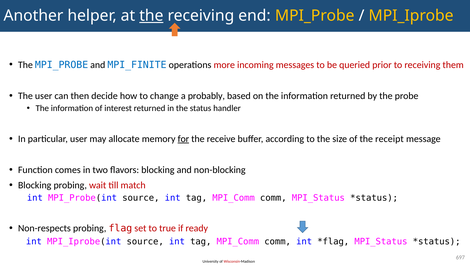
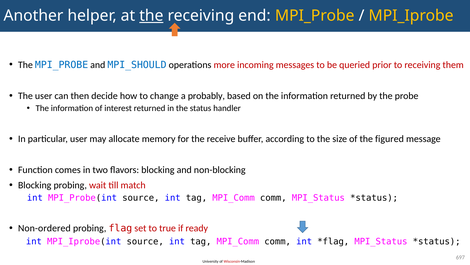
MPI_FINITE: MPI_FINITE -> MPI_SHOULD
for underline: present -> none
receipt: receipt -> figured
Non-respects: Non-respects -> Non-ordered
